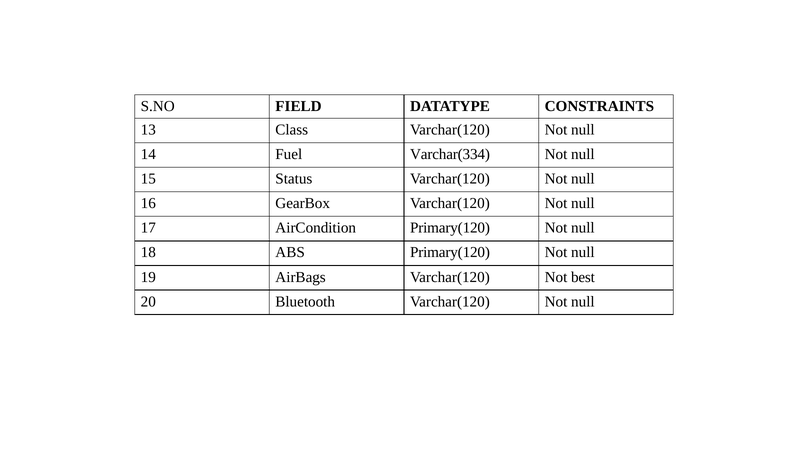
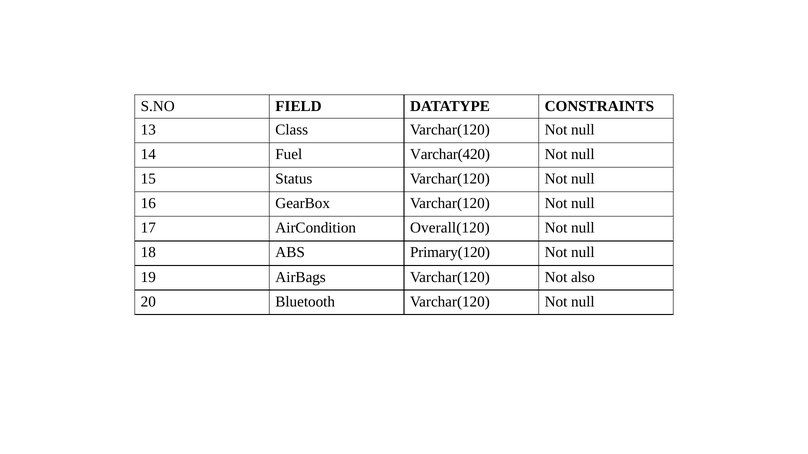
Varchar(334: Varchar(334 -> Varchar(420
AirCondition Primary(120: Primary(120 -> Overall(120
best: best -> also
